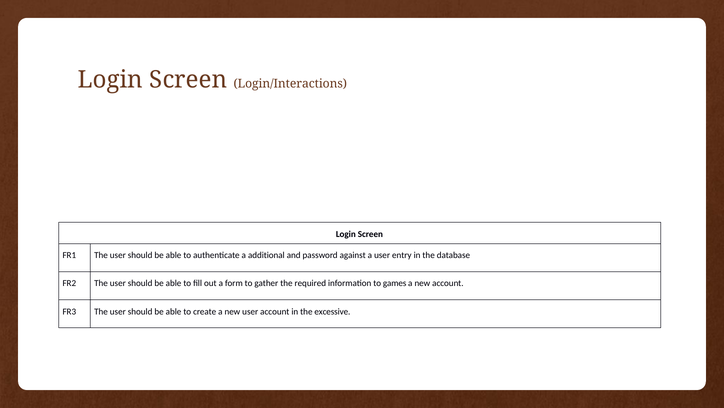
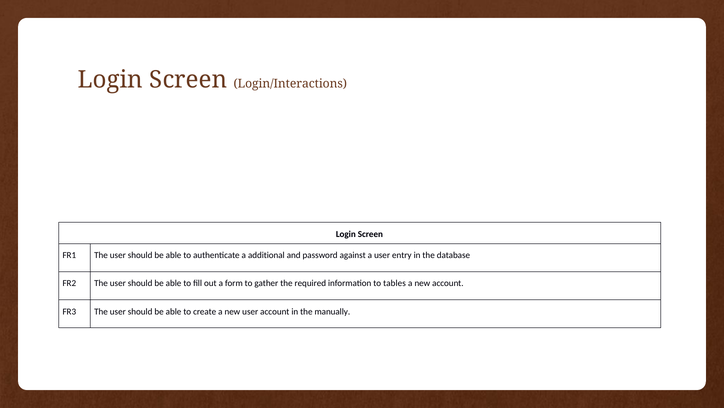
games: games -> tables
excessive: excessive -> manually
